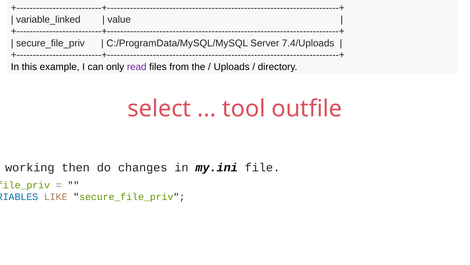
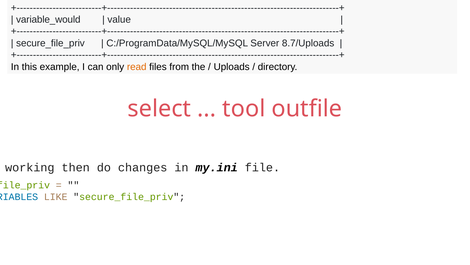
variable_linked: variable_linked -> variable_would
7.4/Uploads: 7.4/Uploads -> 8.7/Uploads
read colour: purple -> orange
